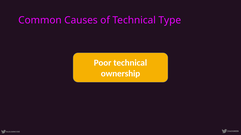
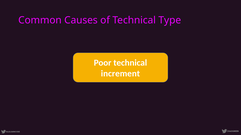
ownership: ownership -> increment
